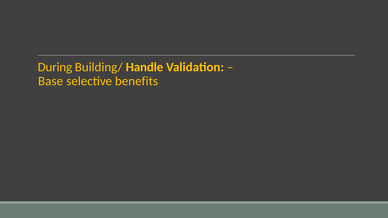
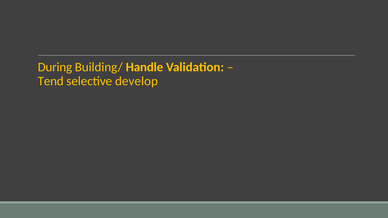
Base: Base -> Tend
benefits: benefits -> develop
